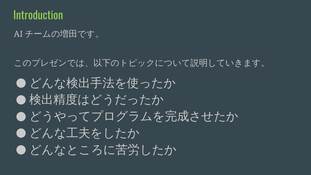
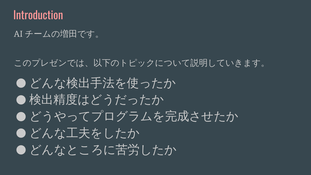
Introduction colour: light green -> pink
